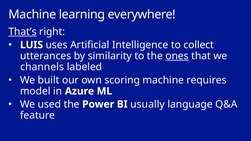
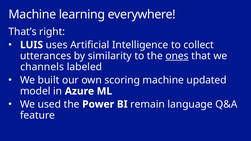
That’s underline: present -> none
requires: requires -> updated
usually: usually -> remain
